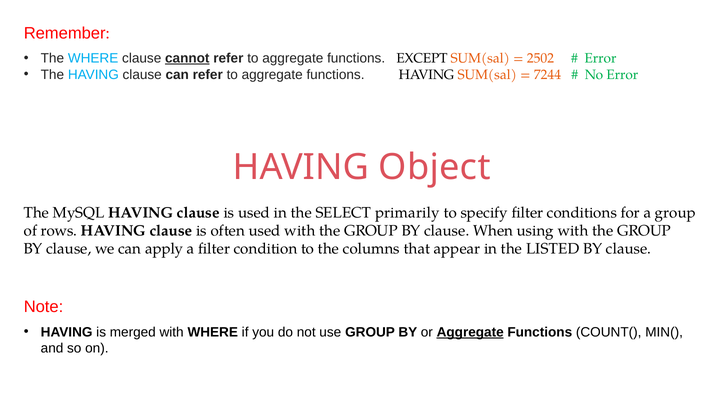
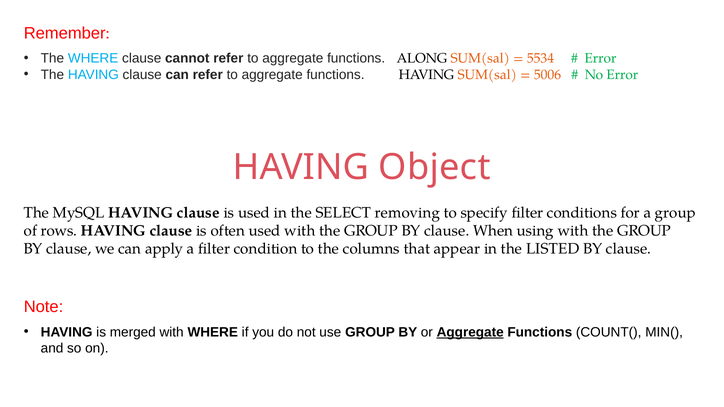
cannot underline: present -> none
EXCEPT: EXCEPT -> ALONG
2502: 2502 -> 5534
7244: 7244 -> 5006
primarily: primarily -> removing
